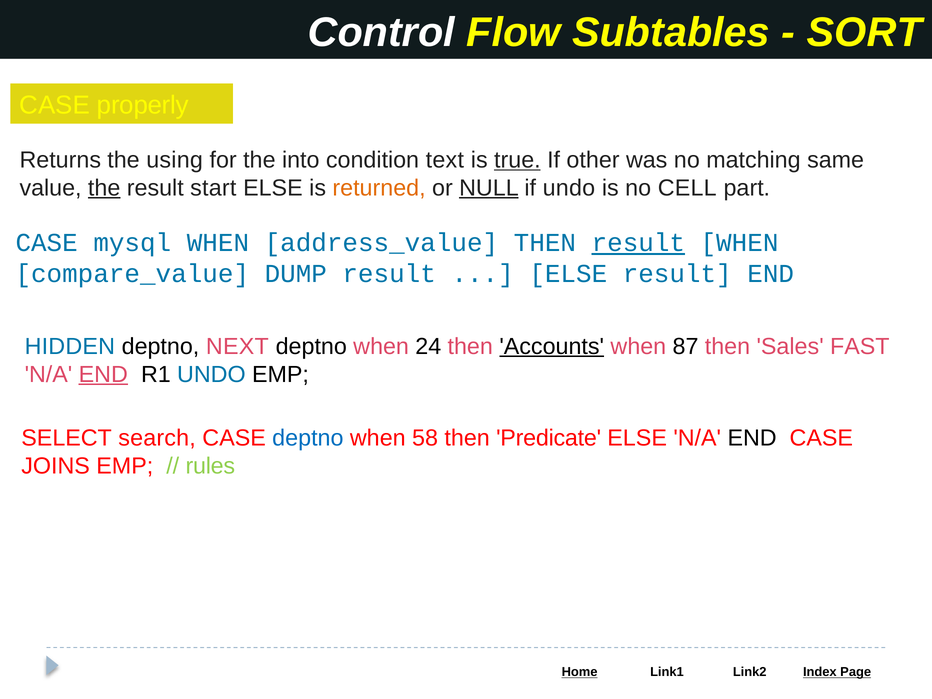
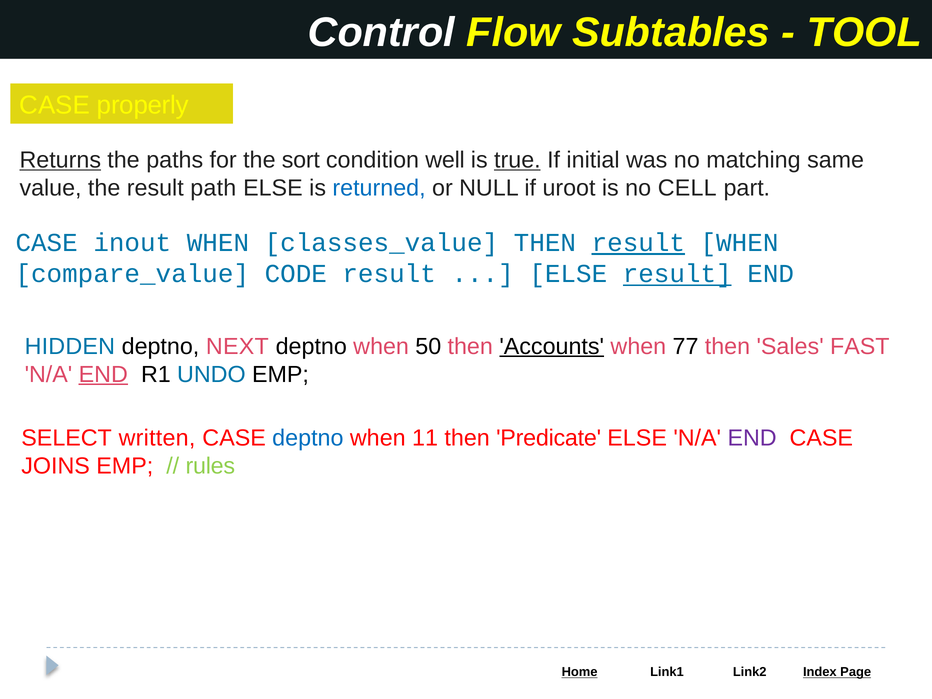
SORT: SORT -> TOOL
Returns underline: none -> present
using: using -> paths
into: into -> sort
text: text -> well
other: other -> initial
the at (104, 188) underline: present -> none
start: start -> path
returned colour: orange -> blue
NULL underline: present -> none
if undo: undo -> uroot
mysql: mysql -> inout
address_value: address_value -> classes_value
DUMP: DUMP -> CODE
result at (677, 274) underline: none -> present
24: 24 -> 50
87: 87 -> 77
search: search -> written
58: 58 -> 11
END at (752, 438) colour: black -> purple
